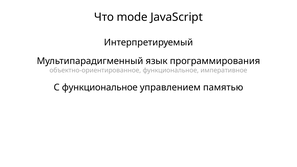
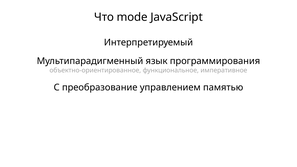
С функциональное: функциональное -> преобразование
